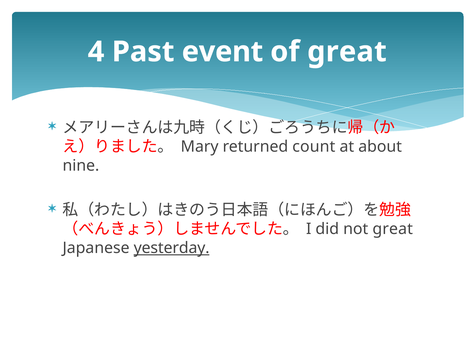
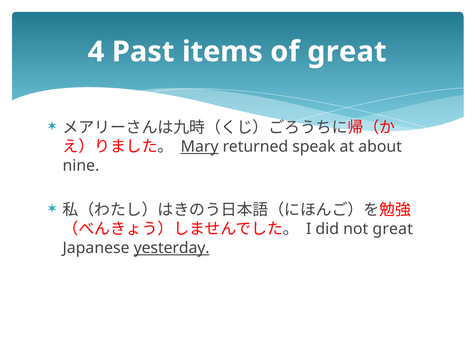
event: event -> items
Mary underline: none -> present
count: count -> speak
